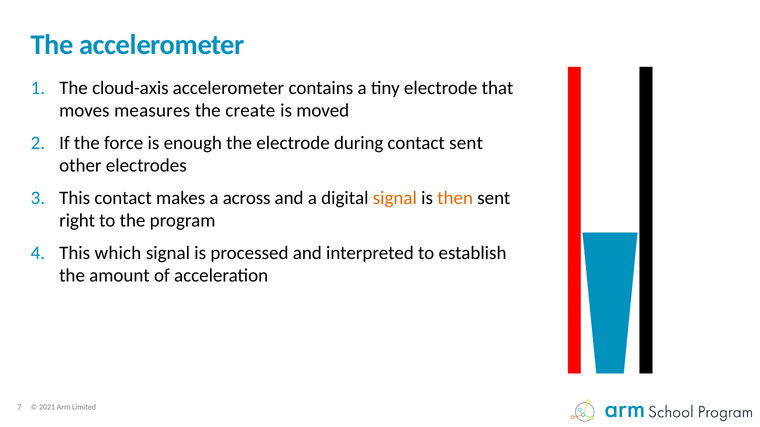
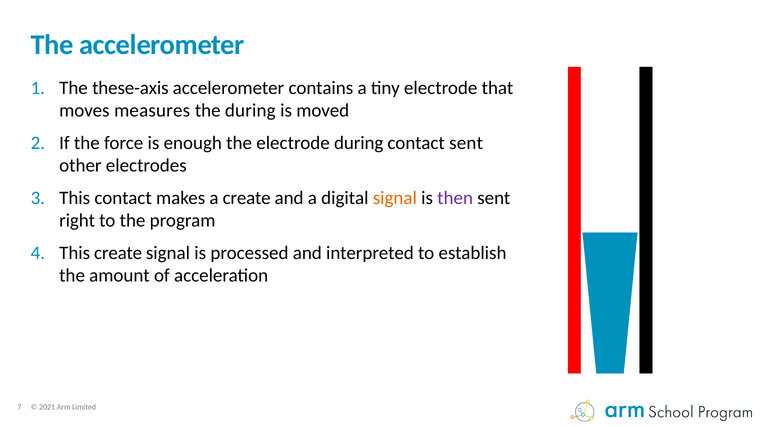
cloud-axis: cloud-axis -> these-axis
the create: create -> during
a across: across -> create
then colour: orange -> purple
This which: which -> create
